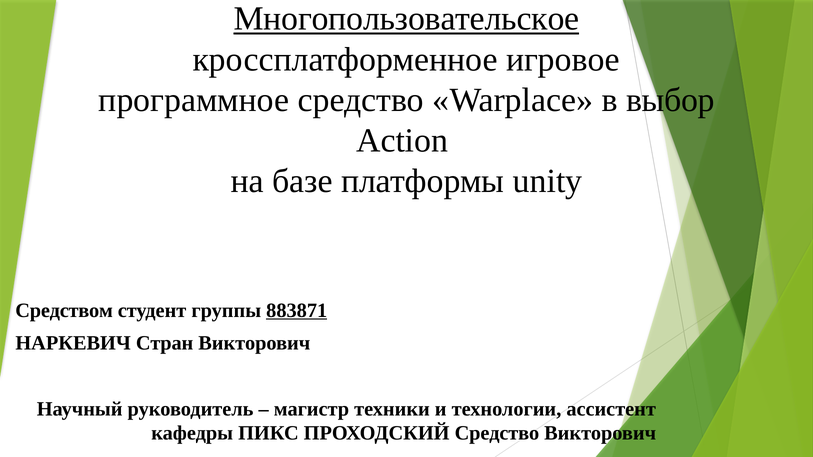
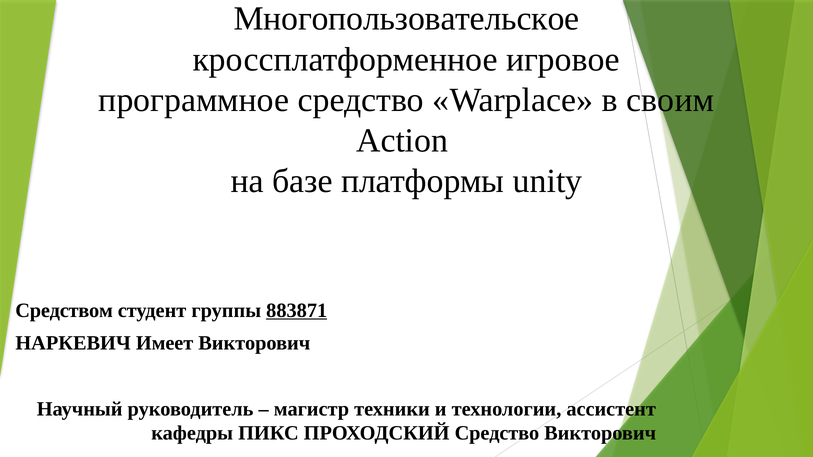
Многопользовательское underline: present -> none
выбор: выбор -> своим
Стран: Стран -> Имеет
